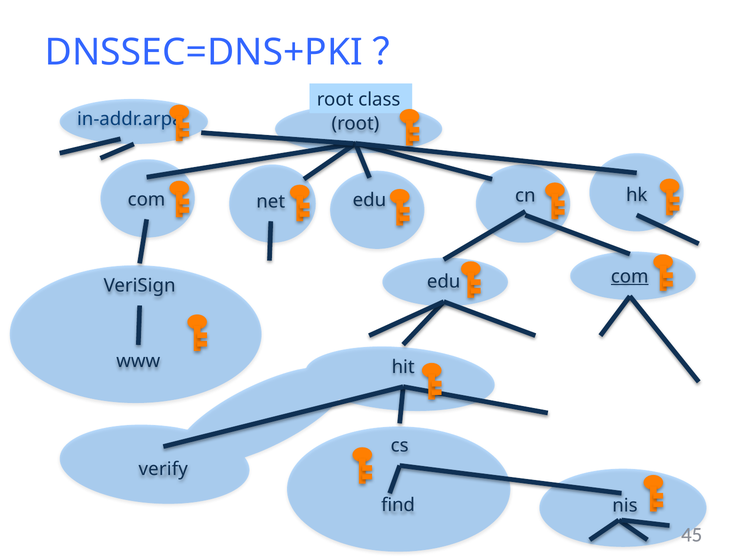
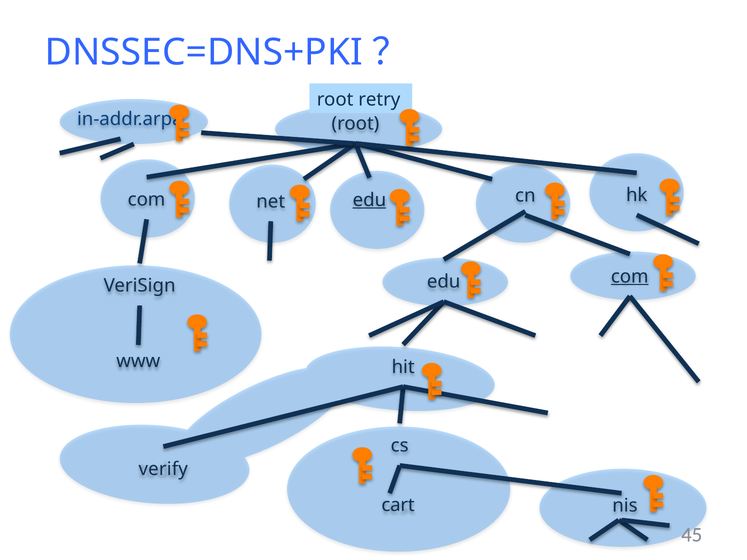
class: class -> retry
edu at (369, 200) underline: none -> present
find: find -> cart
